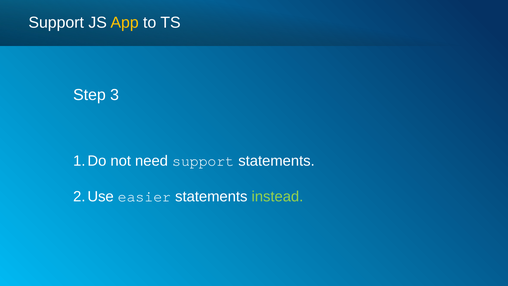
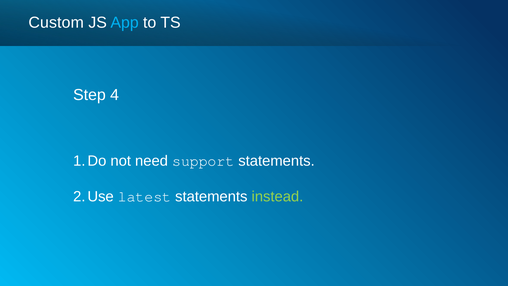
Support at (56, 23): Support -> Custom
App colour: yellow -> light blue
3: 3 -> 4
easier: easier -> latest
